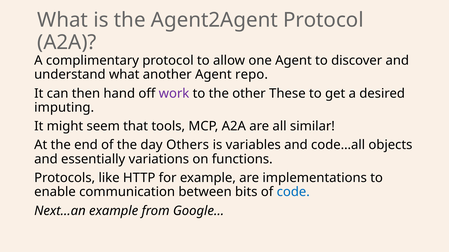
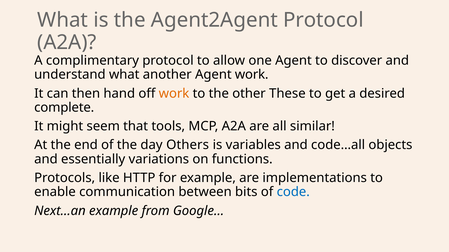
Agent repo: repo -> work
work at (174, 94) colour: purple -> orange
imputing: imputing -> complete
